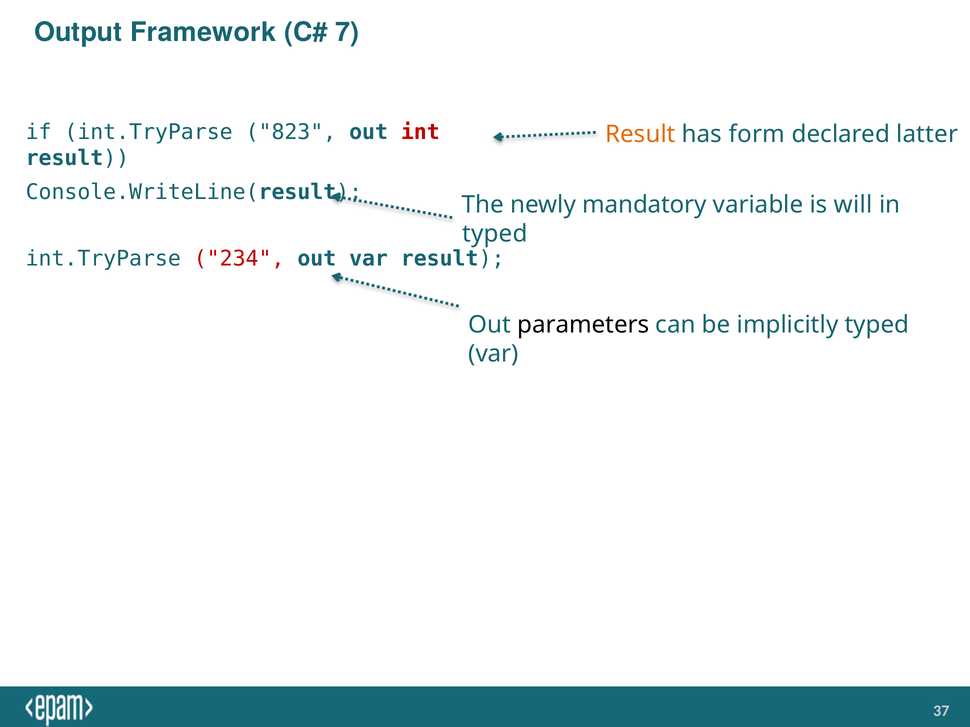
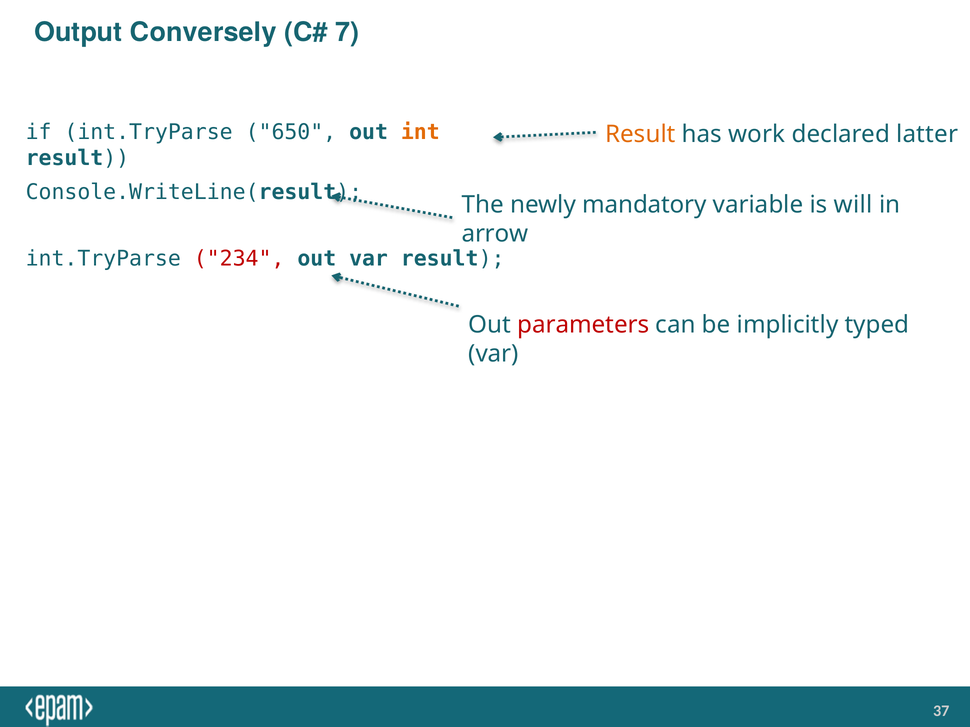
Framework: Framework -> Conversely
823: 823 -> 650
int colour: red -> orange
form: form -> work
typed at (495, 234): typed -> arrow
parameters colour: black -> red
